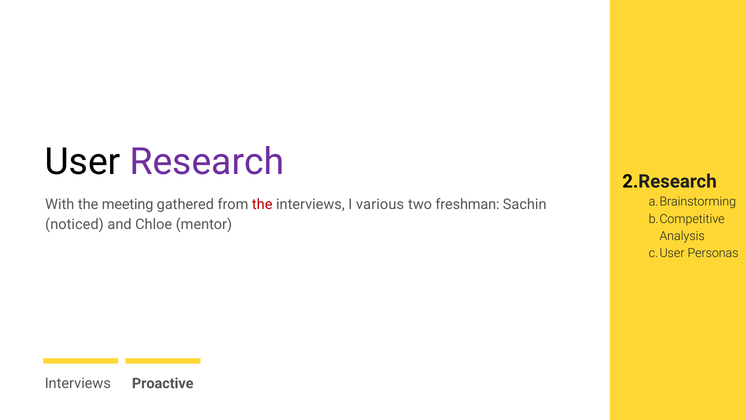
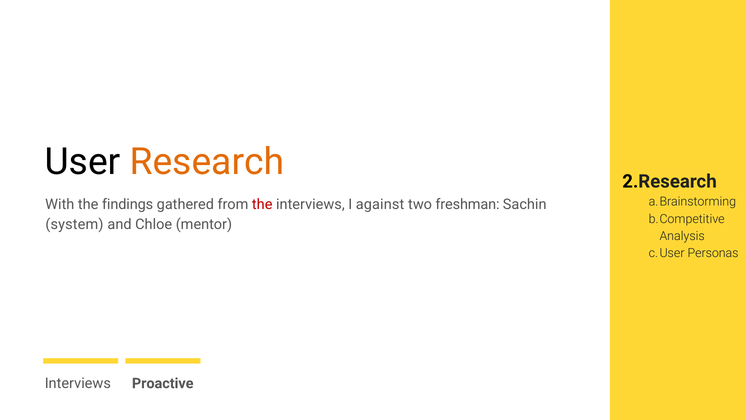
Research colour: purple -> orange
meeting: meeting -> findings
various: various -> against
noticed: noticed -> system
